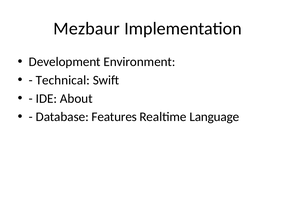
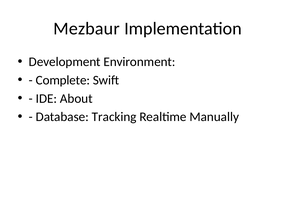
Technical: Technical -> Complete
Features: Features -> Tracking
Language: Language -> Manually
